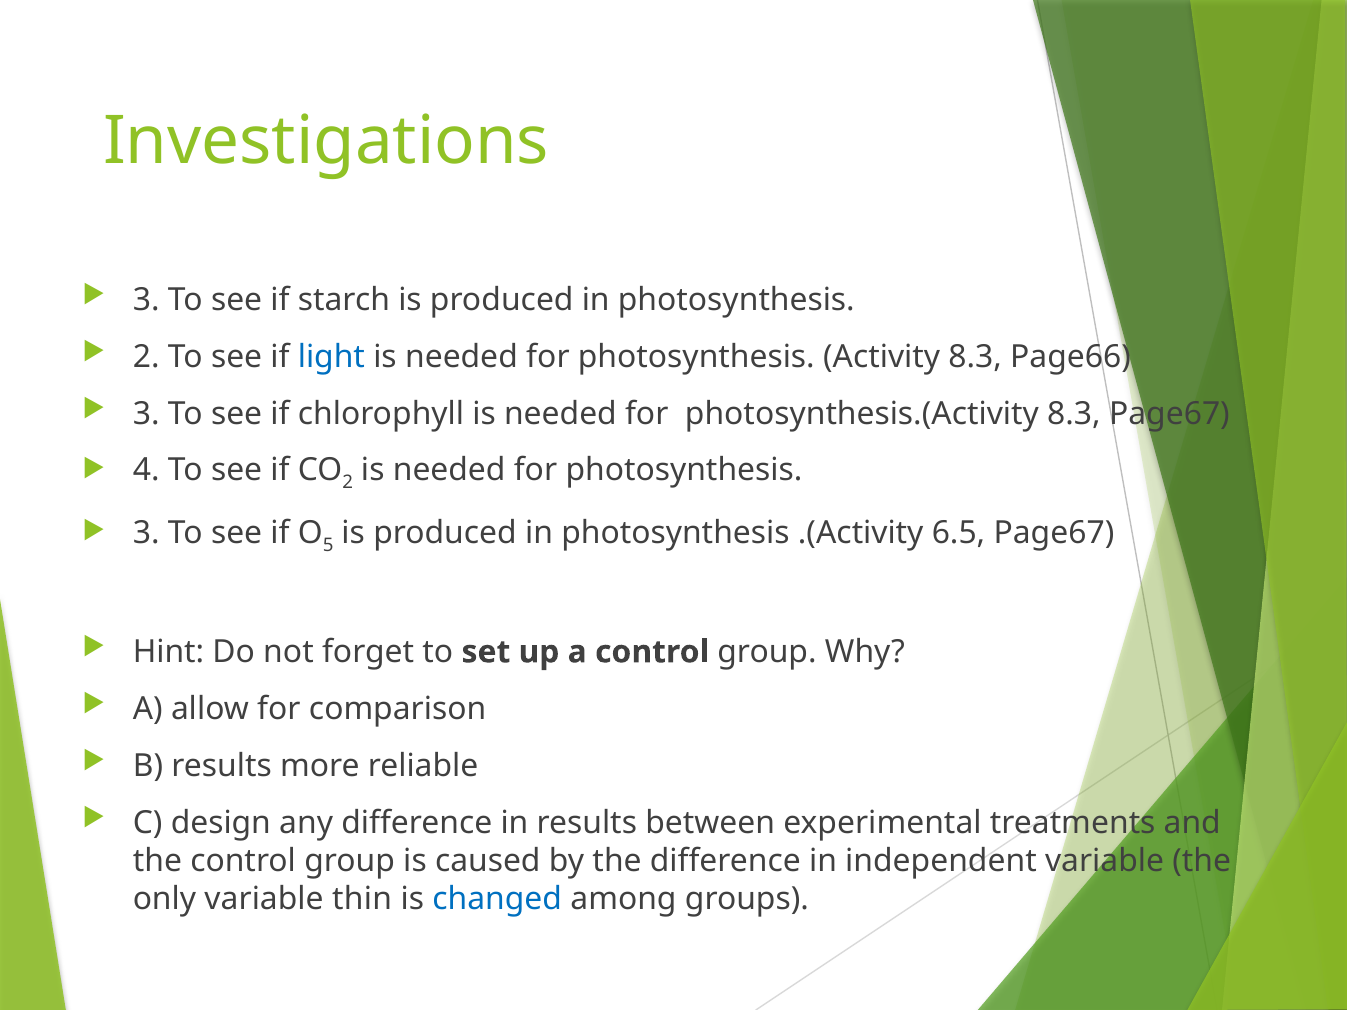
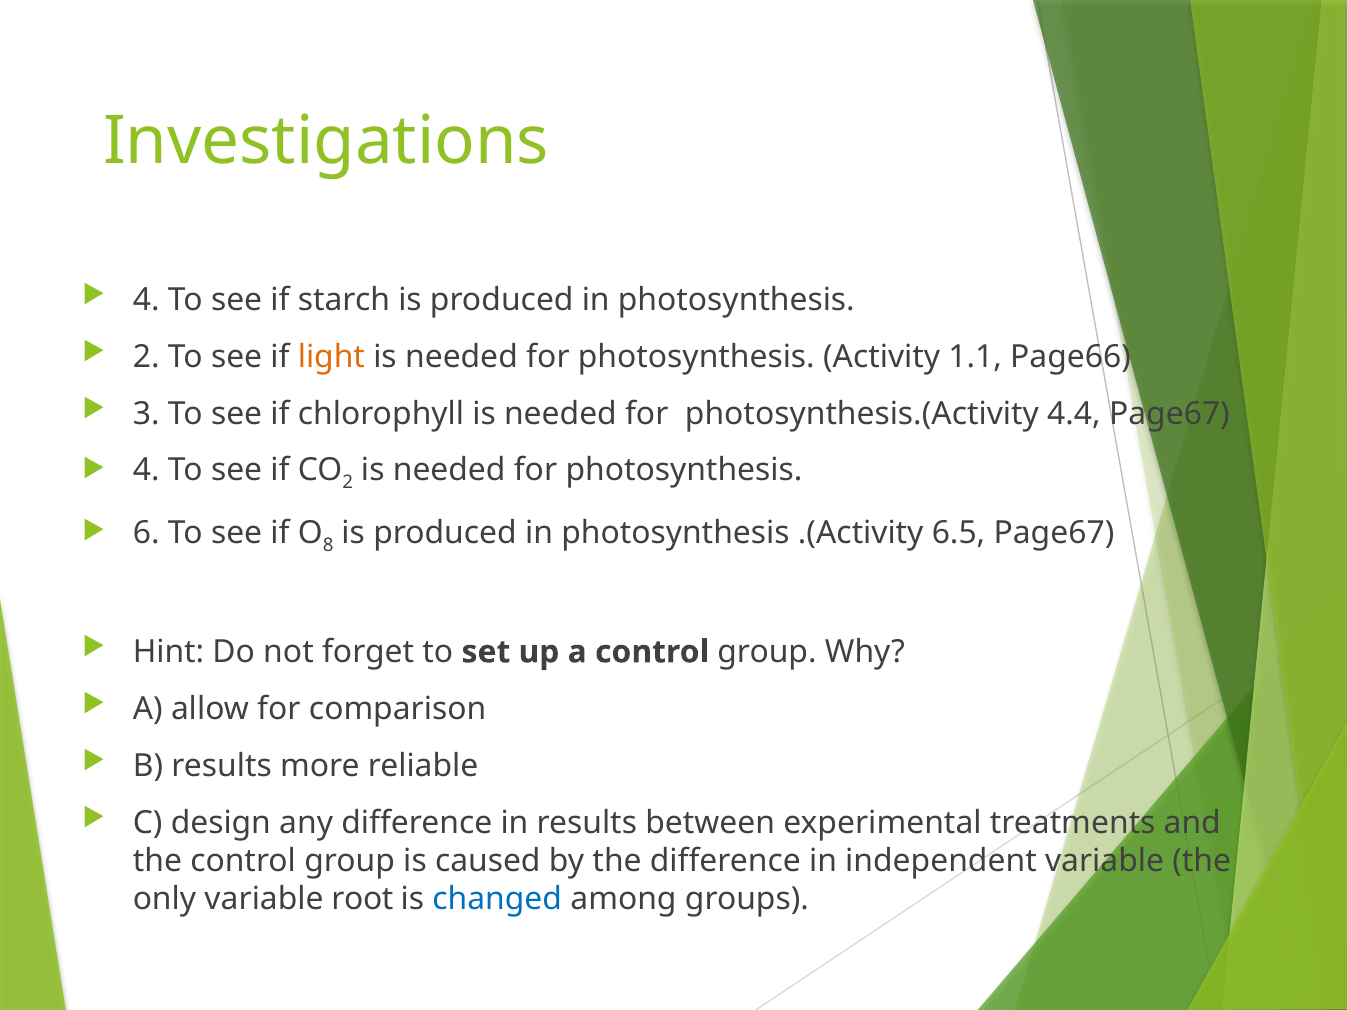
3 at (146, 300): 3 -> 4
light colour: blue -> orange
Activity 8.3: 8.3 -> 1.1
photosynthesis.(Activity 8.3: 8.3 -> 4.4
3 at (146, 533): 3 -> 6
5: 5 -> 8
thin: thin -> root
